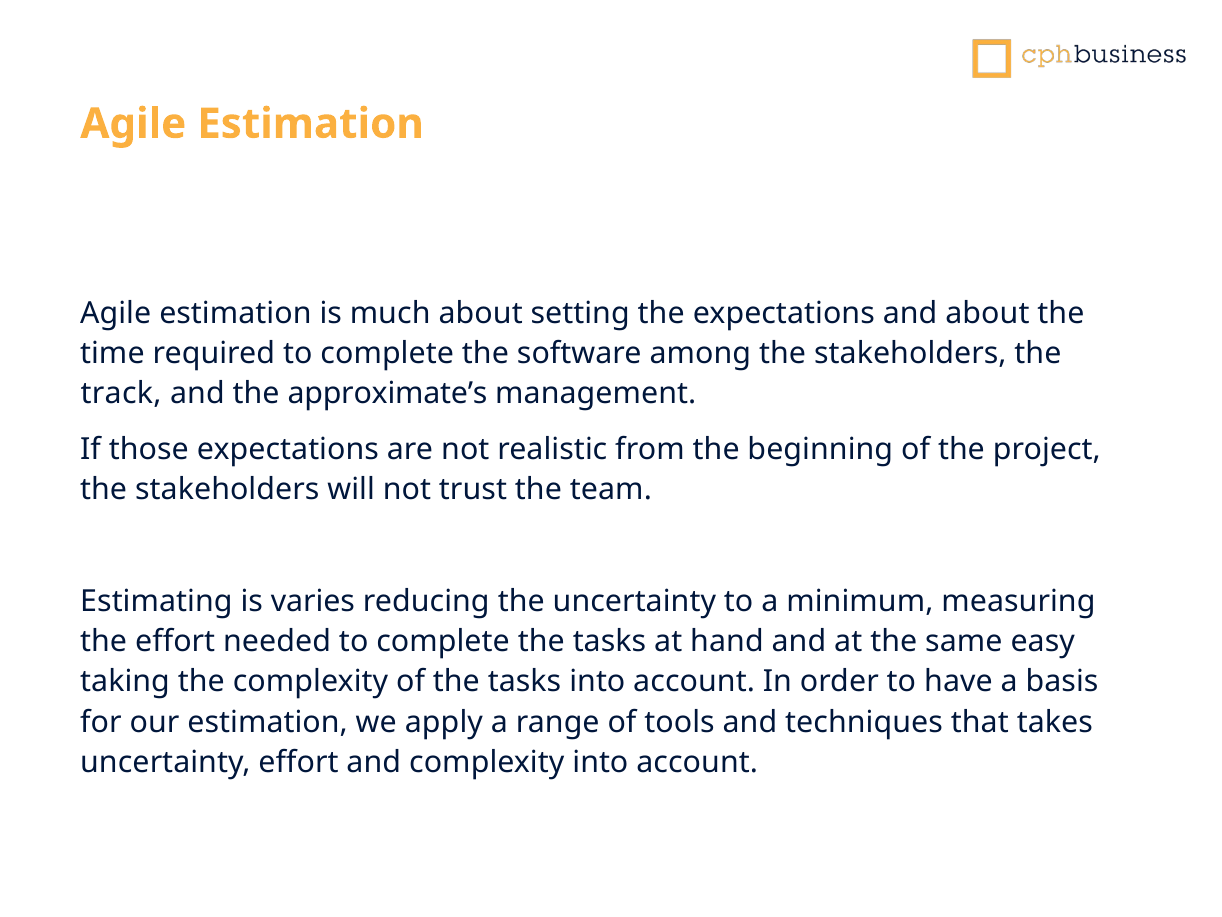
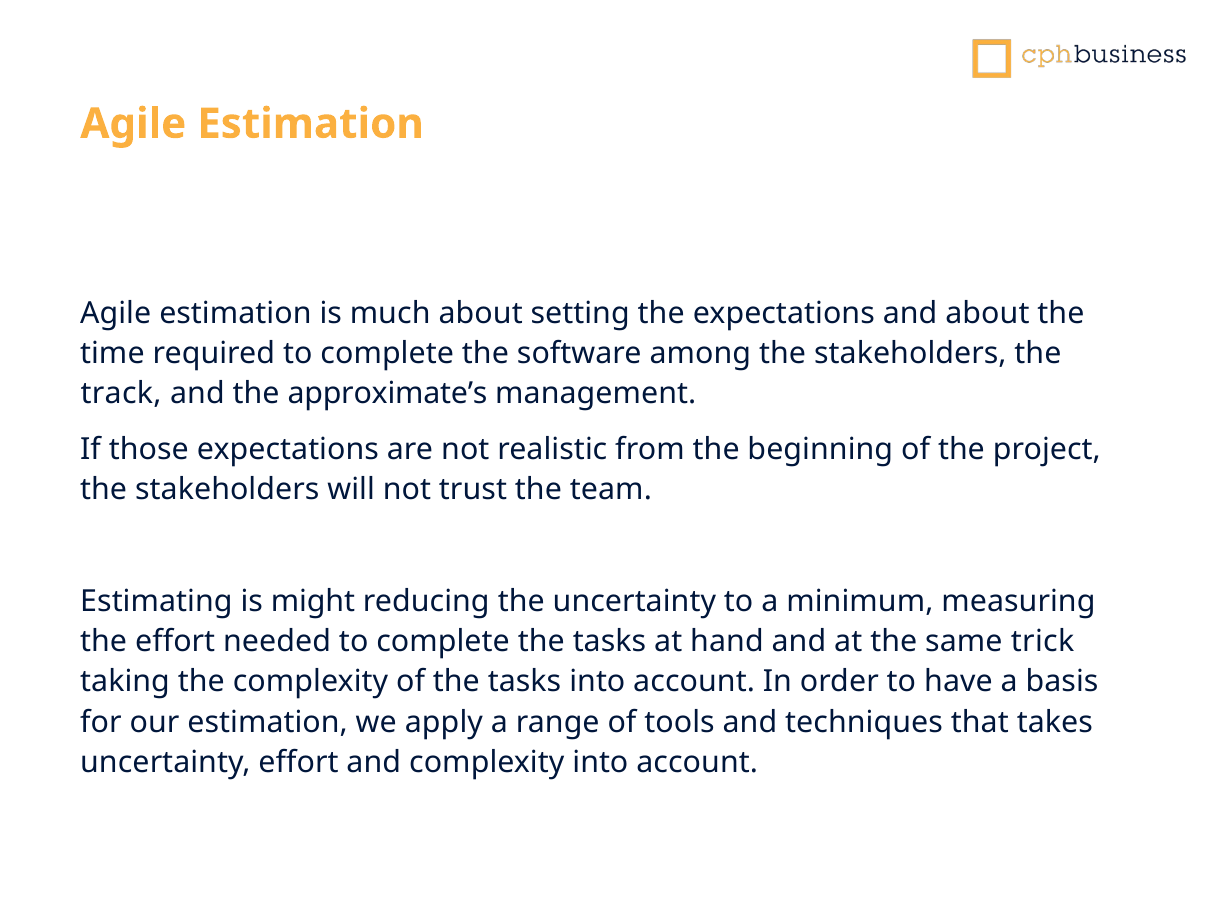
varies: varies -> might
easy: easy -> trick
